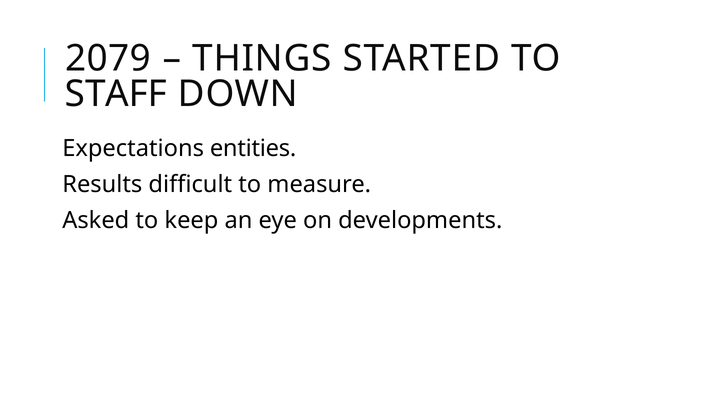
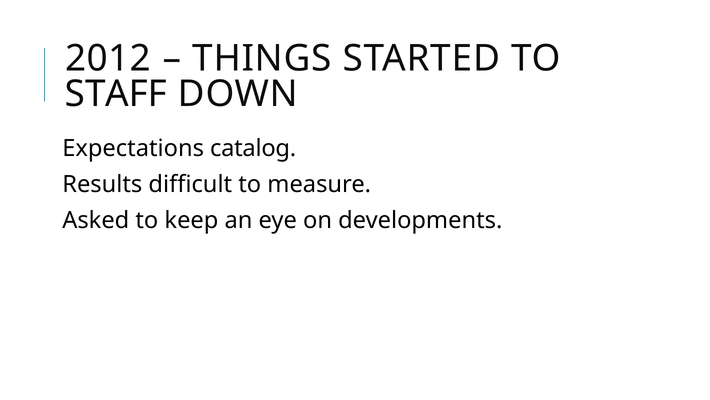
2079: 2079 -> 2012
entities: entities -> catalog
